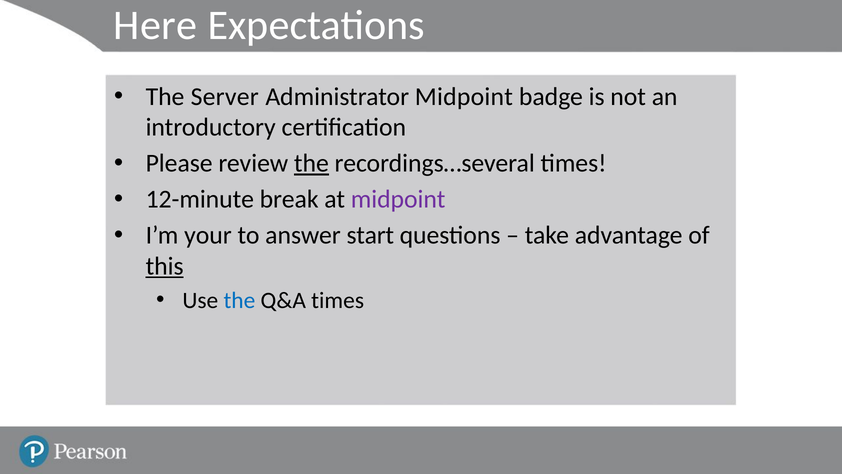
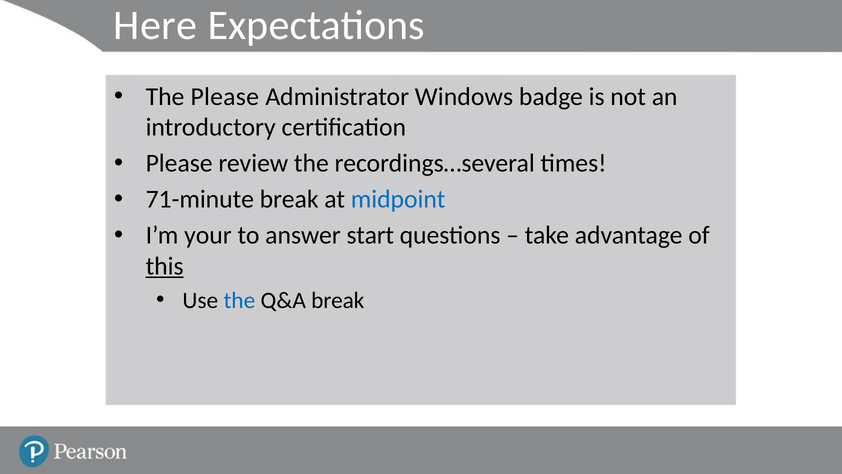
The Server: Server -> Please
Administrator Midpoint: Midpoint -> Windows
the at (311, 163) underline: present -> none
12-minute: 12-minute -> 71-minute
midpoint at (398, 199) colour: purple -> blue
Q&A times: times -> break
